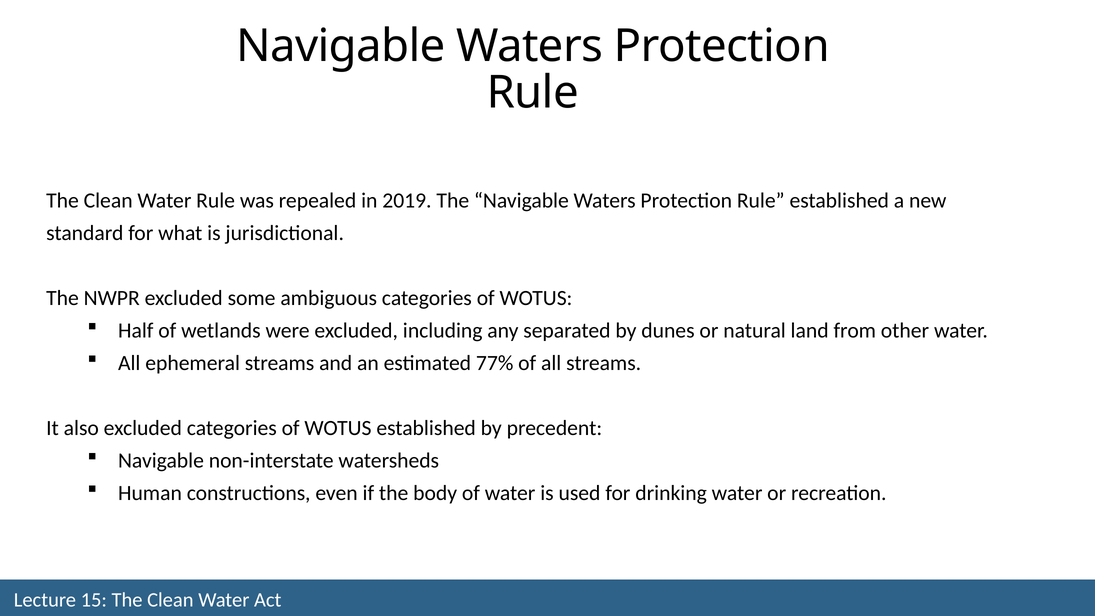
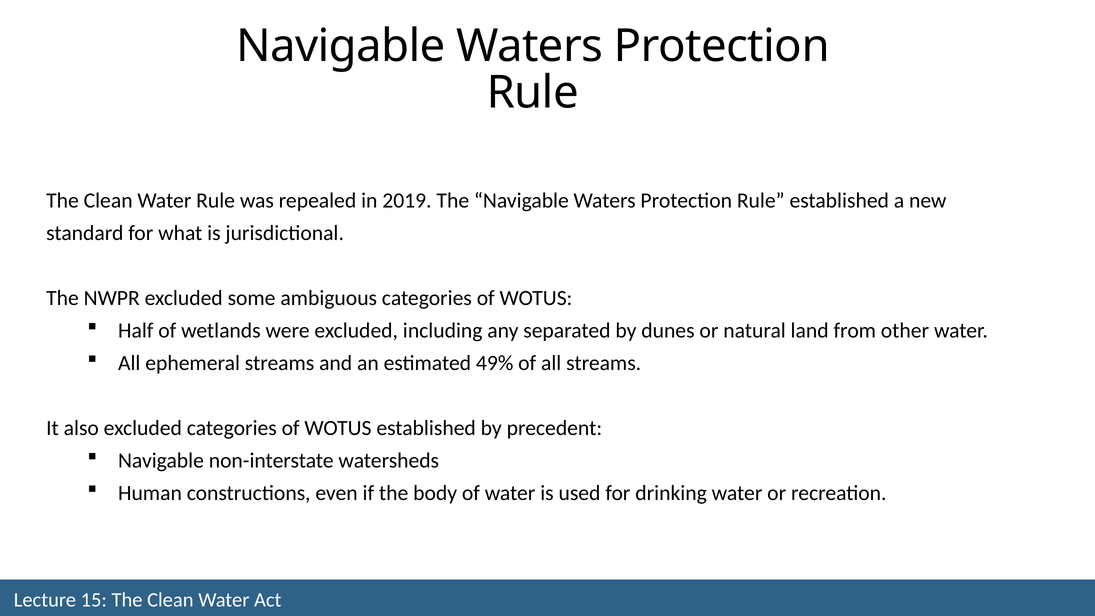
77%: 77% -> 49%
